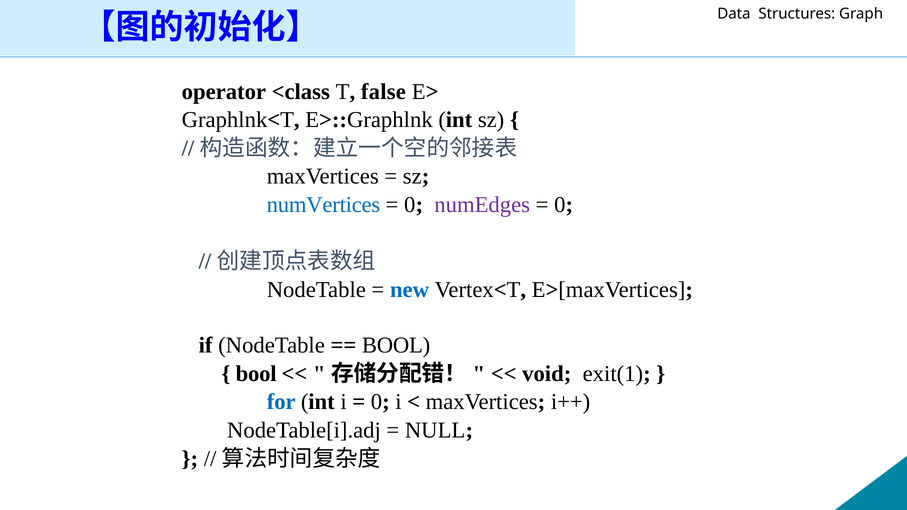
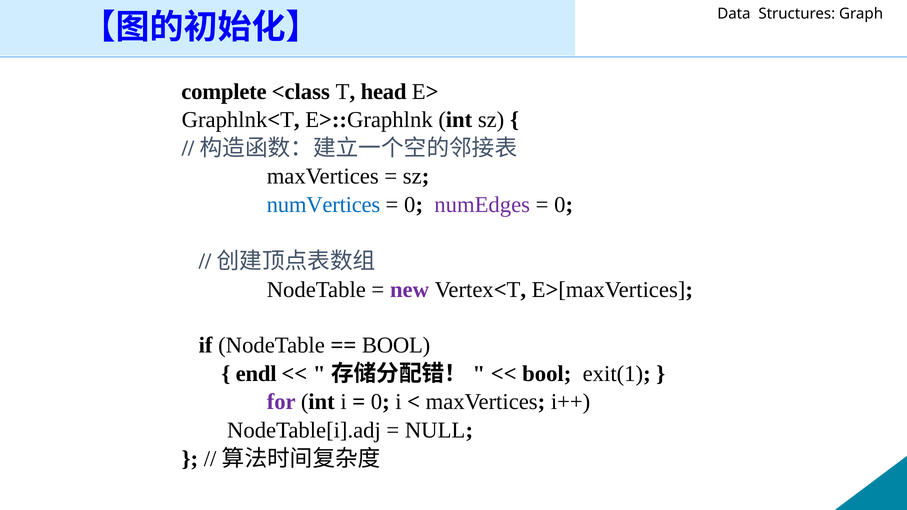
operator: operator -> complete
false: false -> head
new colour: blue -> purple
bool at (256, 374): bool -> endl
void at (547, 374): void -> bool
for colour: blue -> purple
